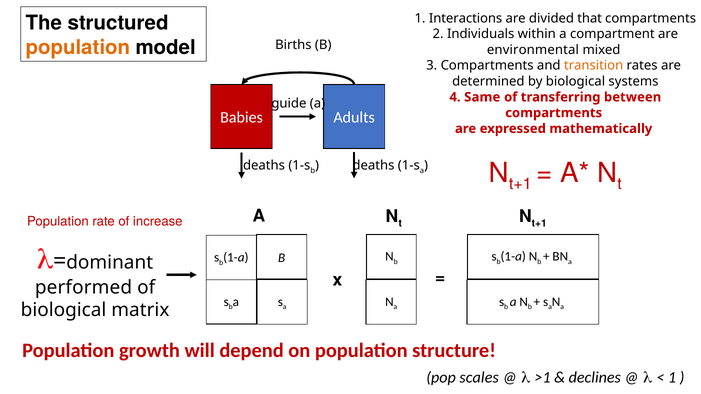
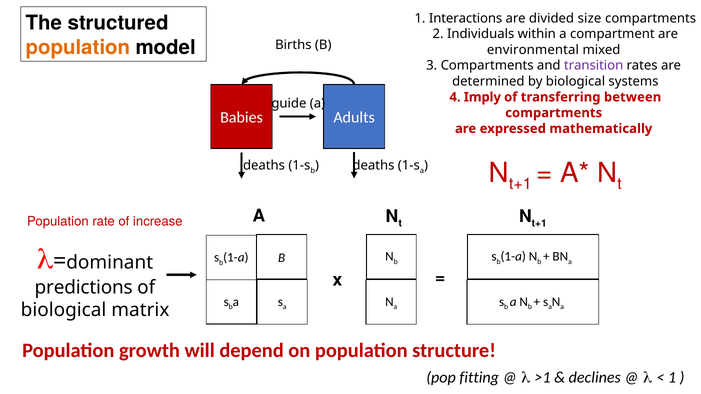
that: that -> size
transition colour: orange -> purple
Same: Same -> Imply
performed: performed -> predictions
scales: scales -> fitting
